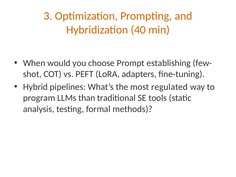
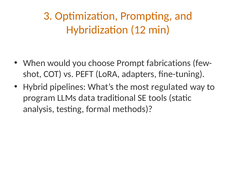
40: 40 -> 12
establishing: establishing -> fabrications
than: than -> data
